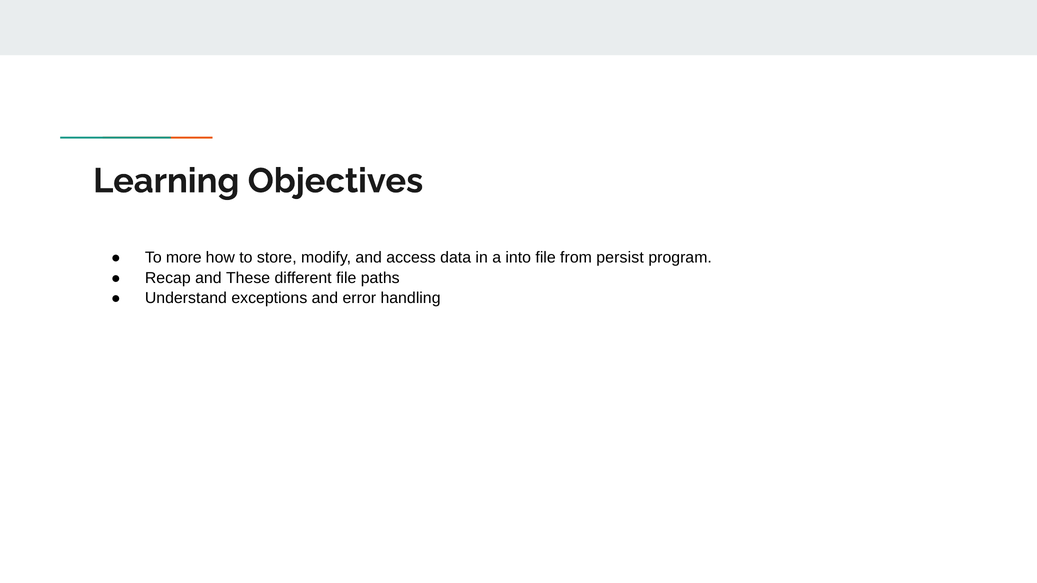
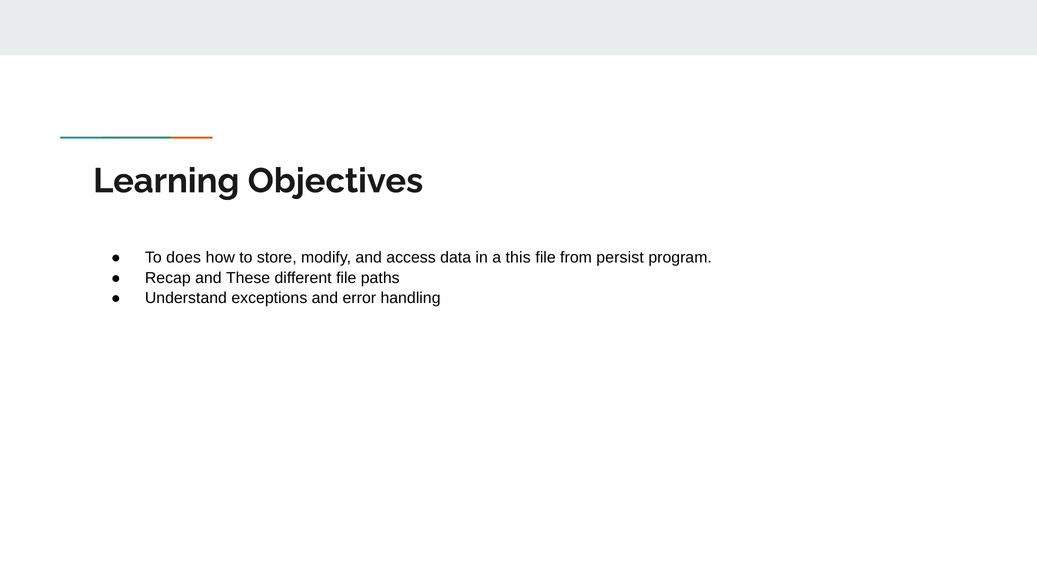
more: more -> does
into: into -> this
